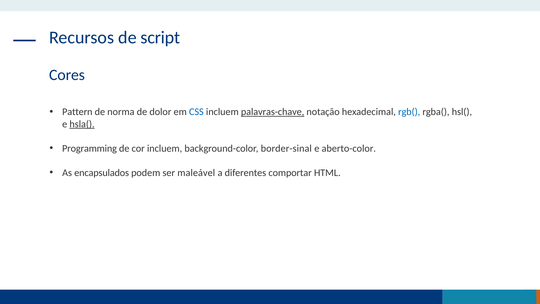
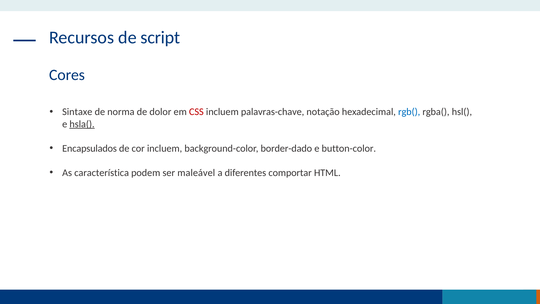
Pattern: Pattern -> Sintaxe
CSS colour: blue -> red
palavras-chave underline: present -> none
Programming: Programming -> Encapsulados
border-sinal: border-sinal -> border-dado
aberto-color: aberto-color -> button-color
encapsulados: encapsulados -> característica
